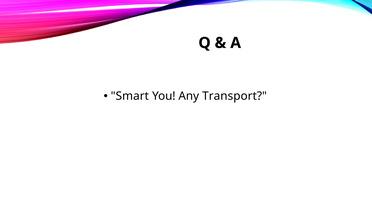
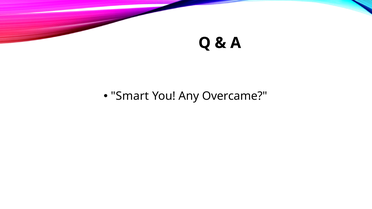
Transport: Transport -> Overcame
